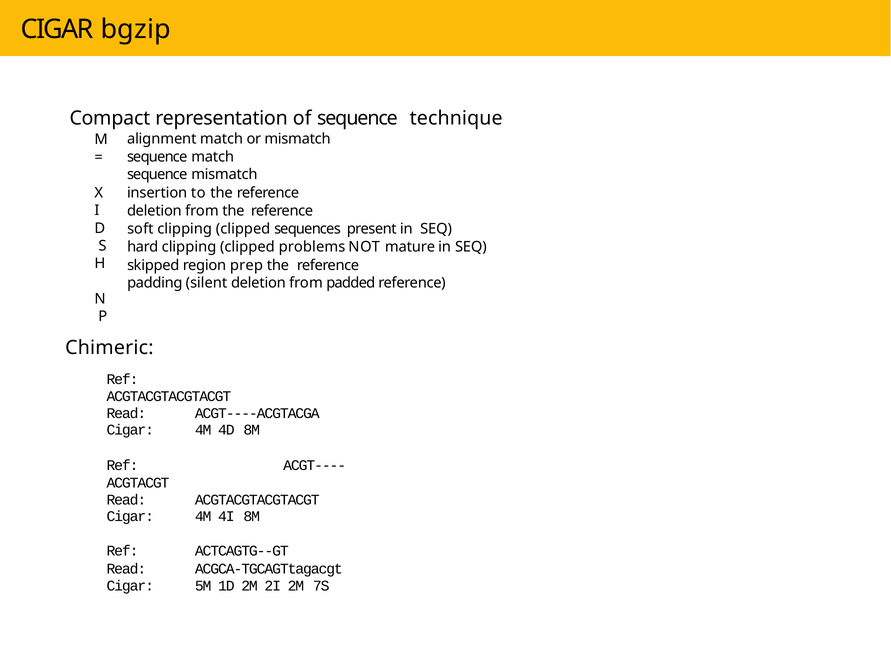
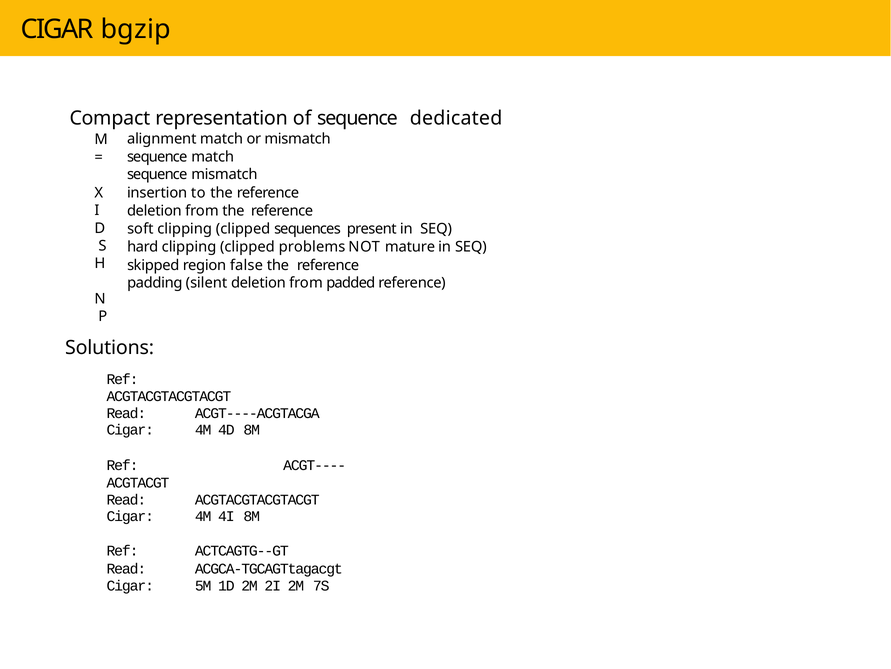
technique: technique -> dedicated
prep: prep -> false
Chimeric: Chimeric -> Solutions
